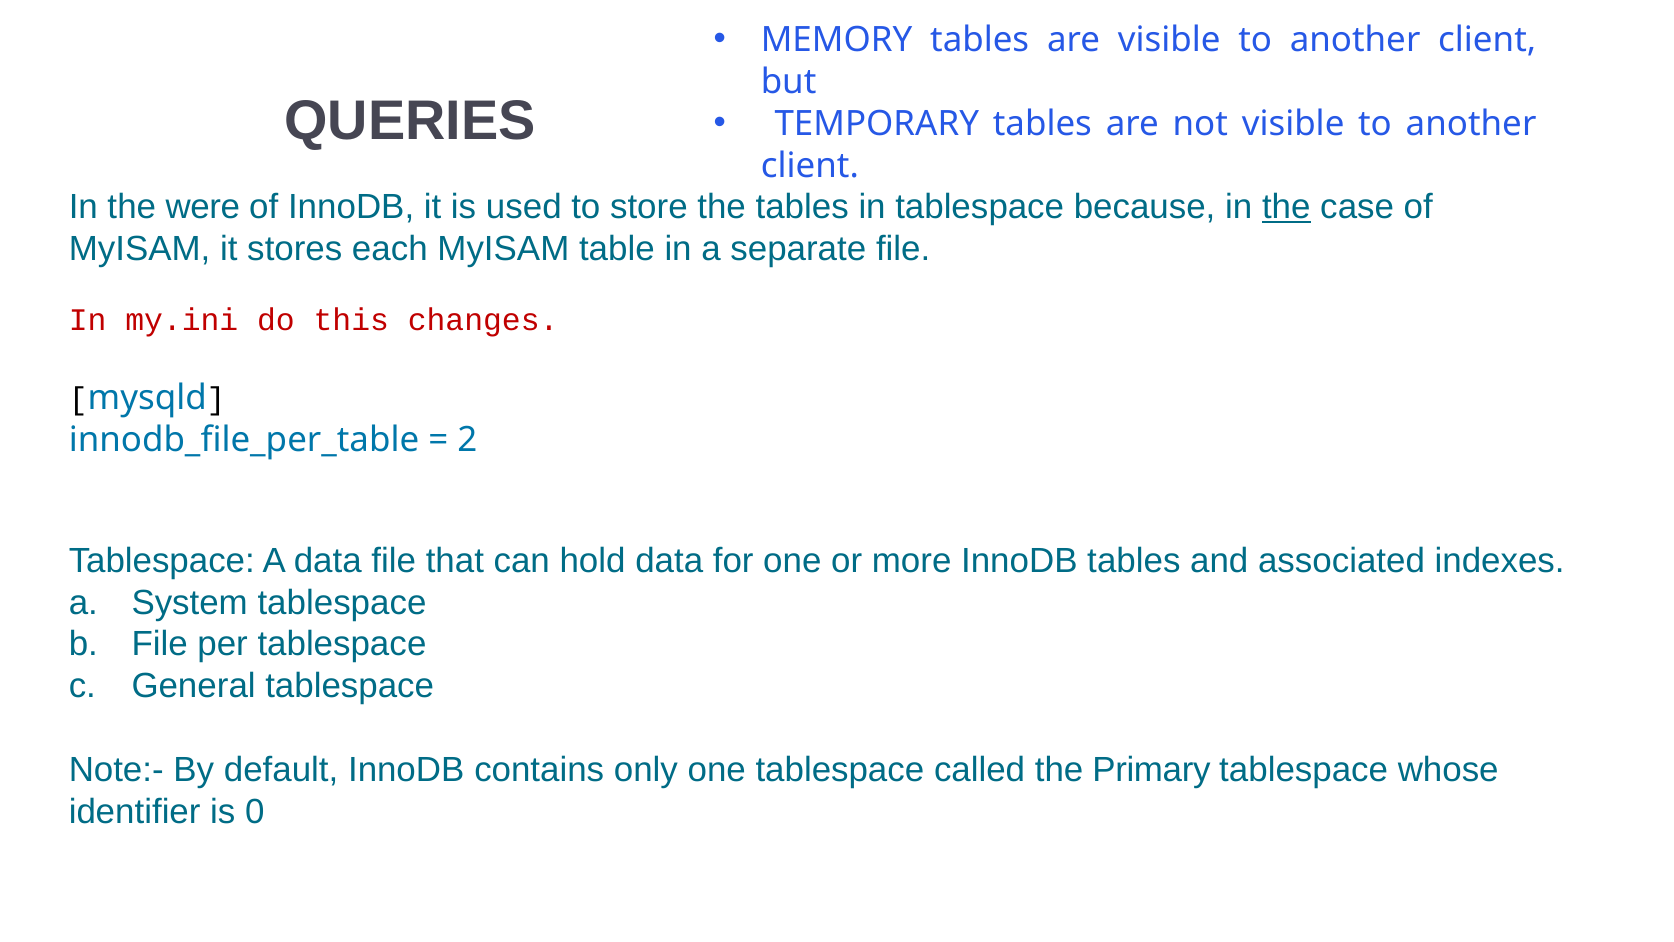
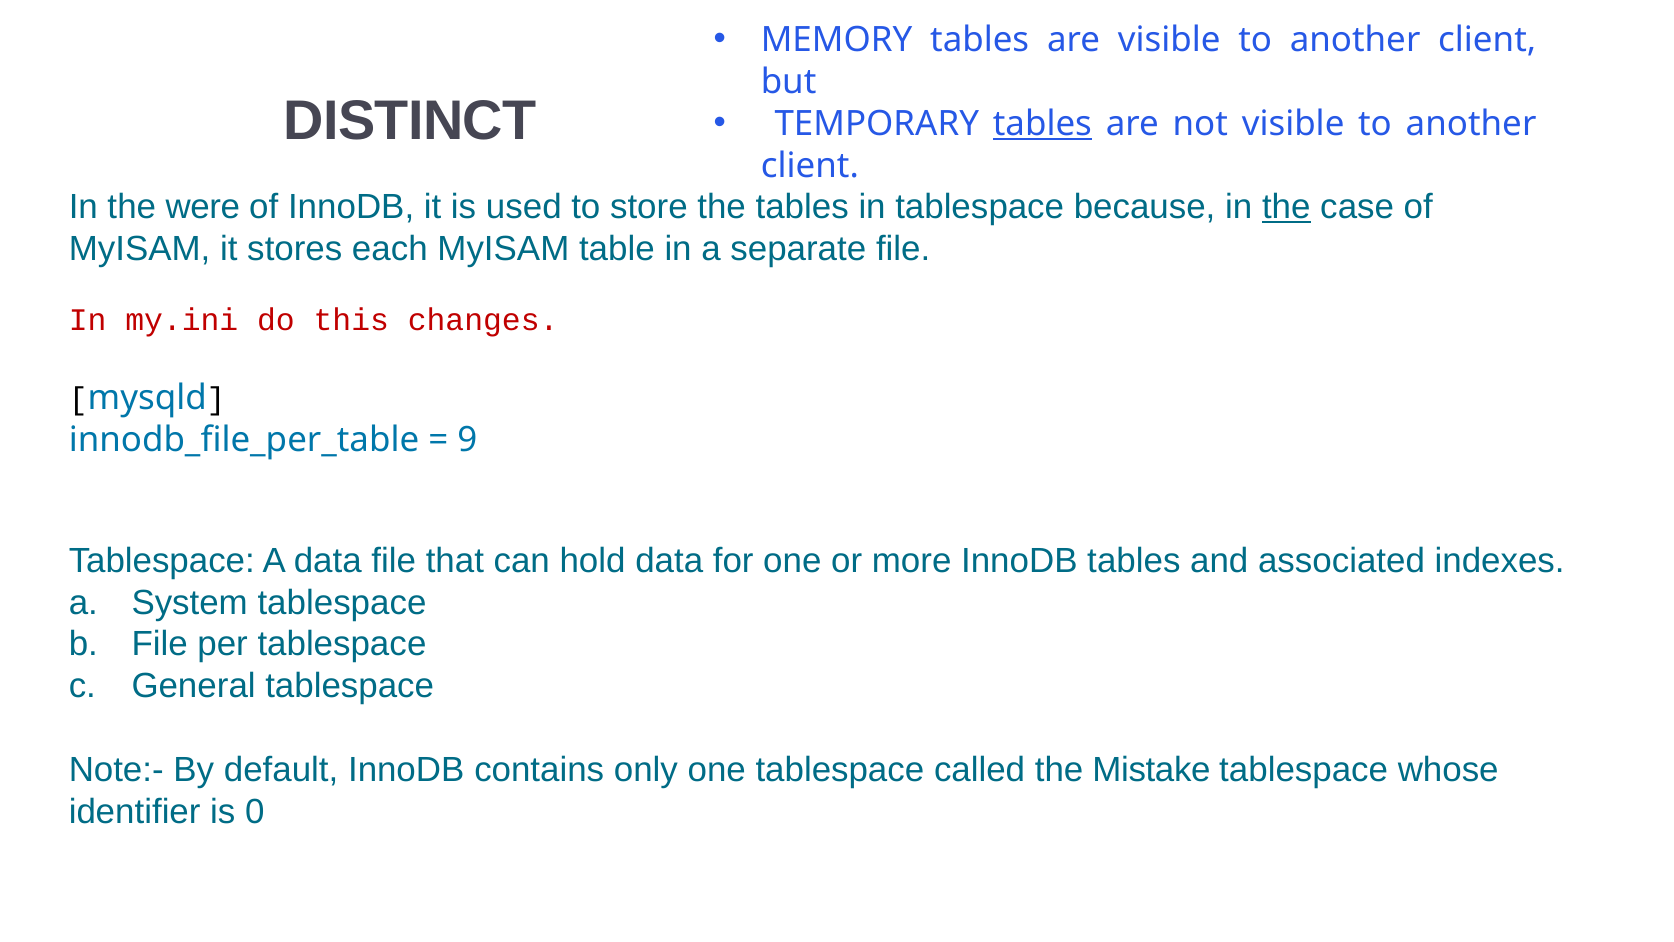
QUERIES: QUERIES -> DISTINCT
tables at (1042, 124) underline: none -> present
2: 2 -> 9
Primary: Primary -> Mistake
